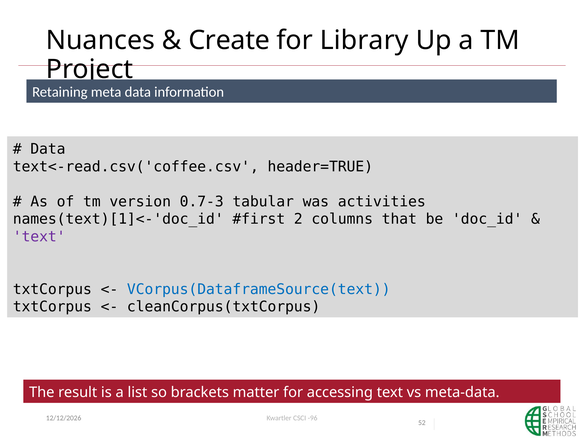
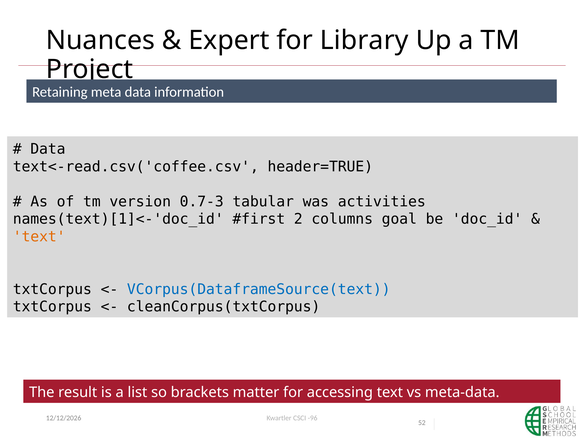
Create: Create -> Expert
that: that -> goal
text at (39, 237) colour: purple -> orange
